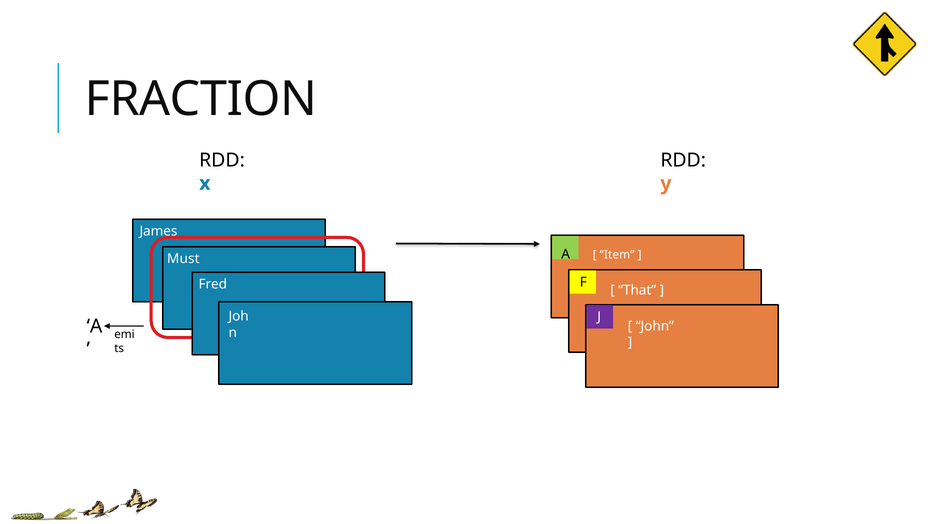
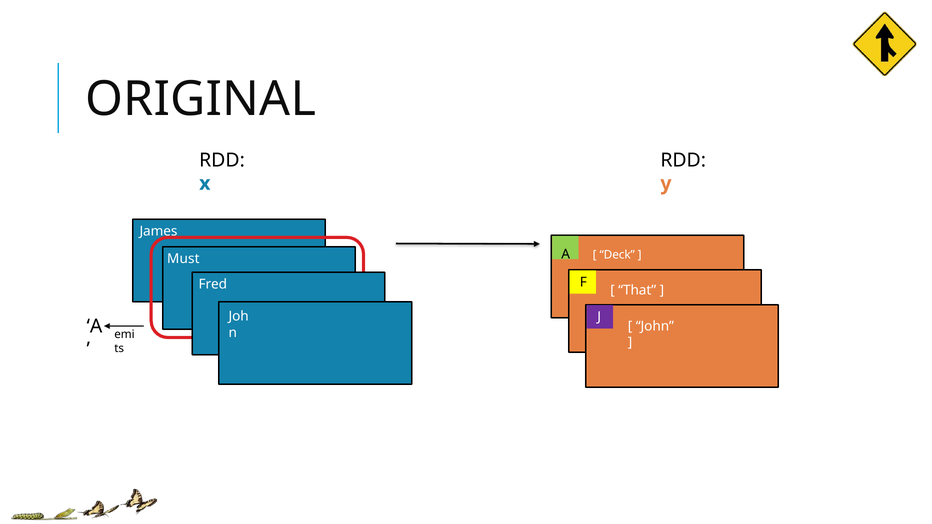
FRACTION: FRACTION -> ORIGINAL
Item: Item -> Deck
